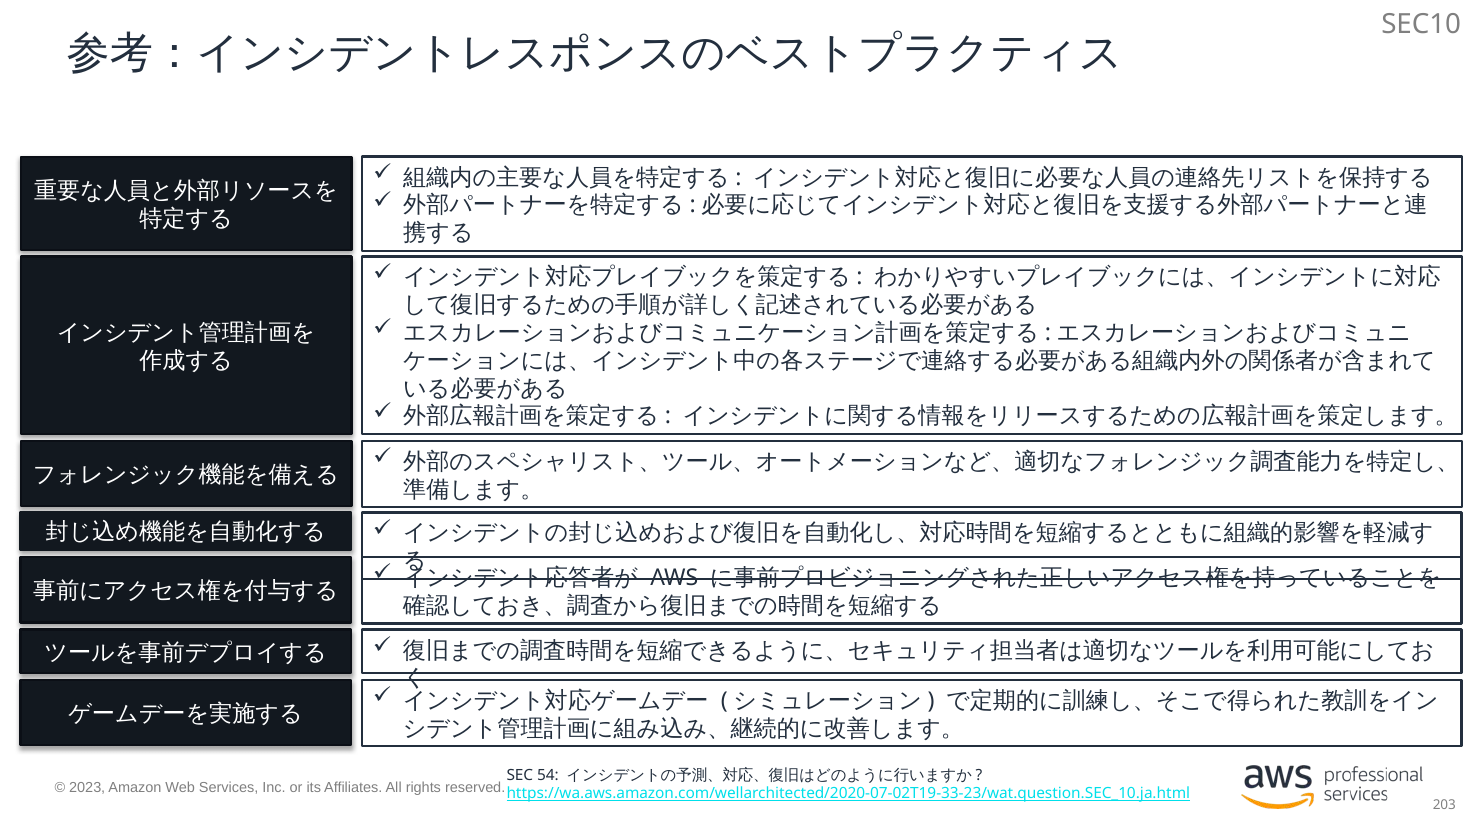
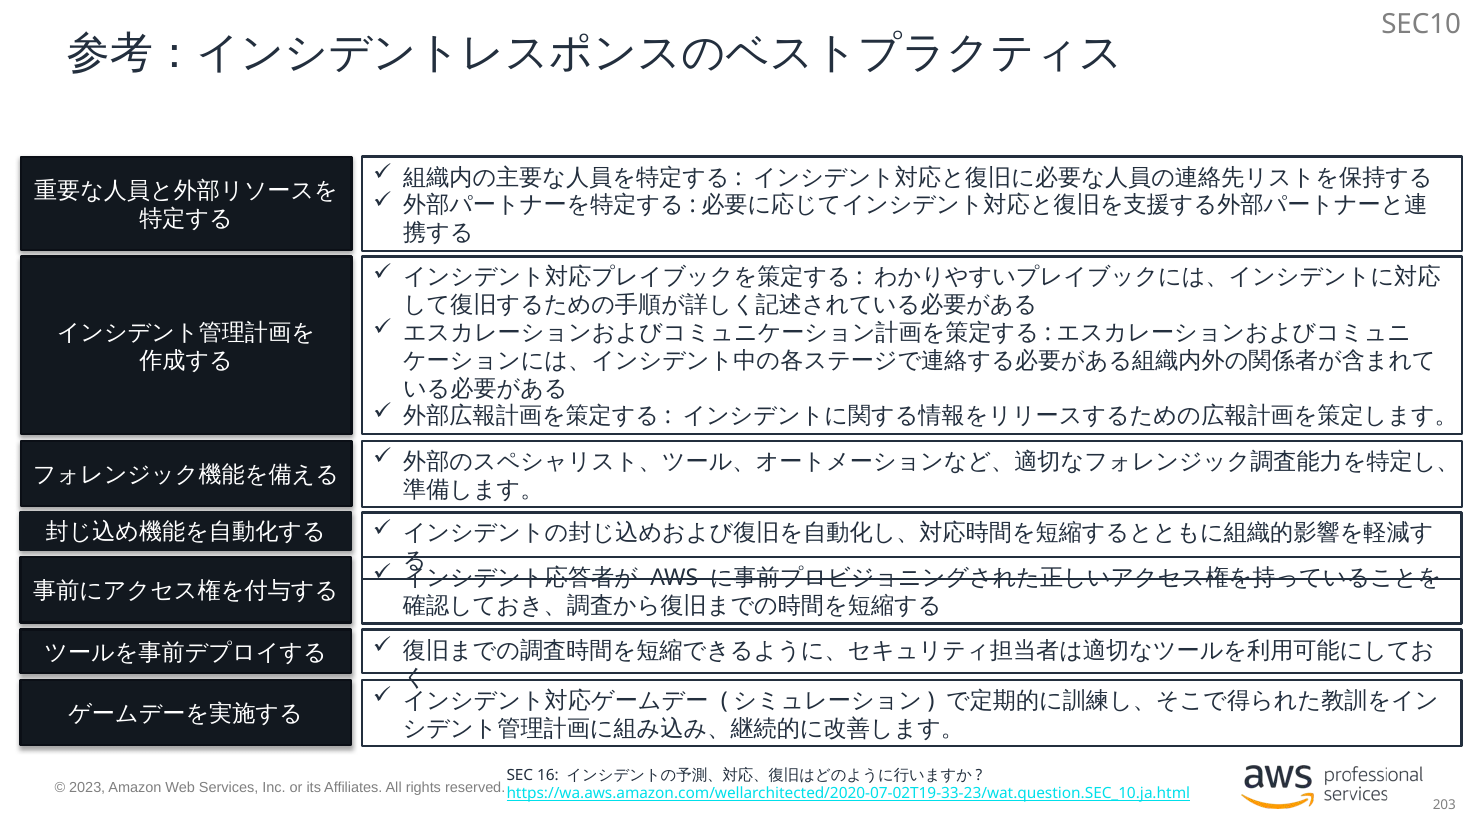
54: 54 -> 16
